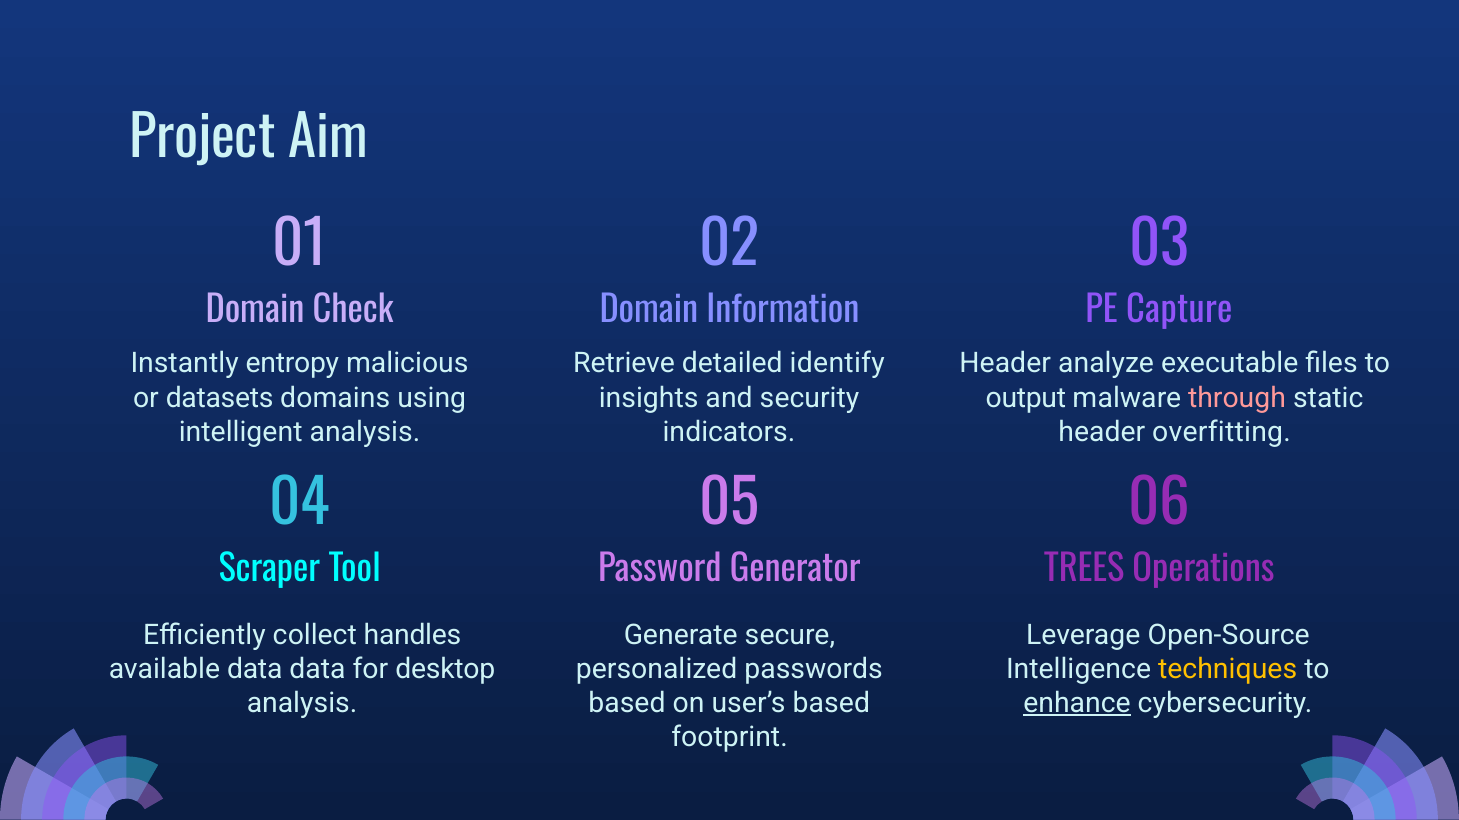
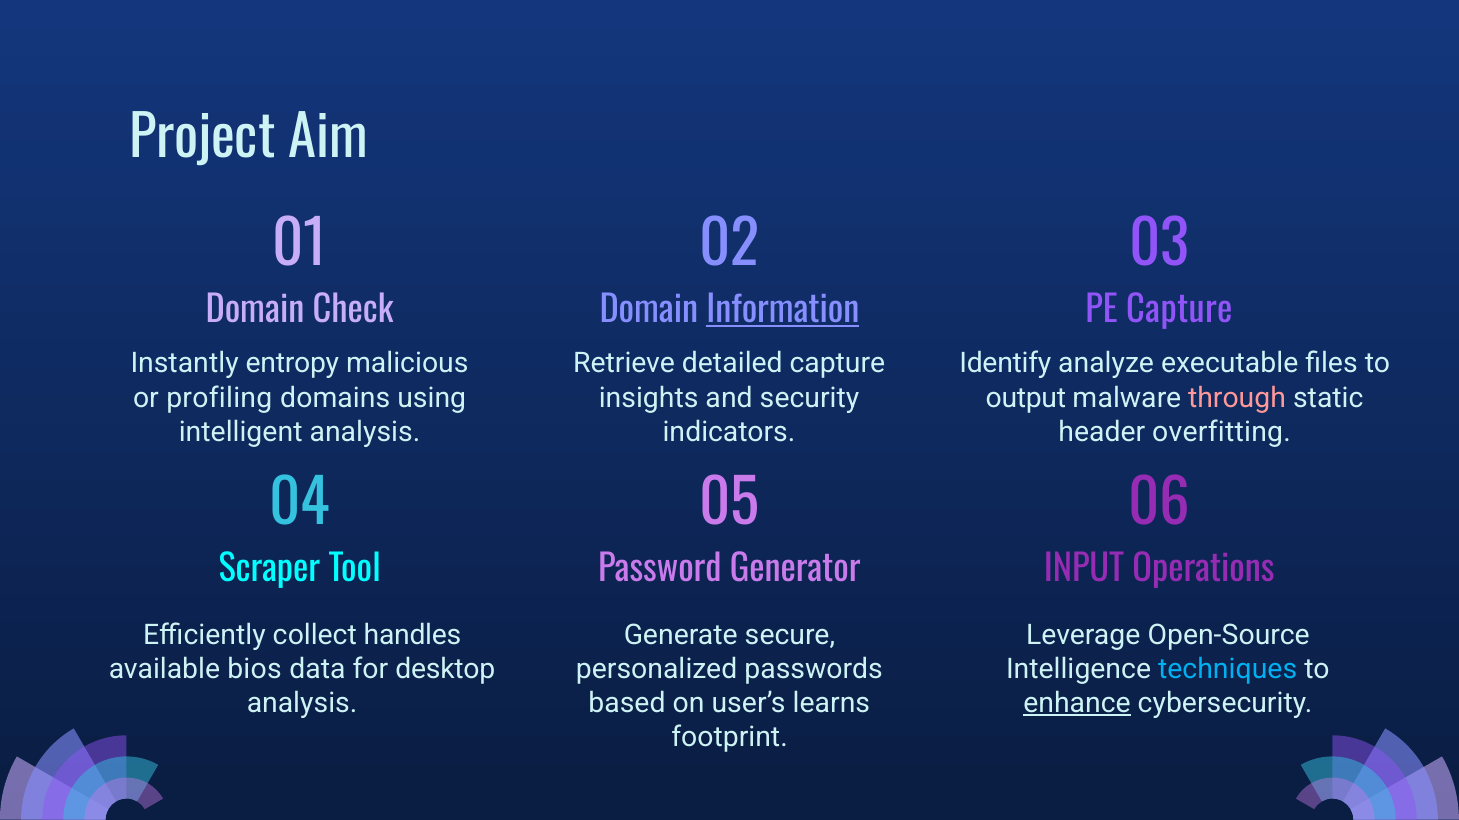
Information underline: none -> present
detailed identify: identify -> capture
Header at (1005, 364): Header -> Identify
datasets: datasets -> profiling
TREES: TREES -> INPUT
available data: data -> bios
techniques colour: yellow -> light blue
user’s based: based -> learns
